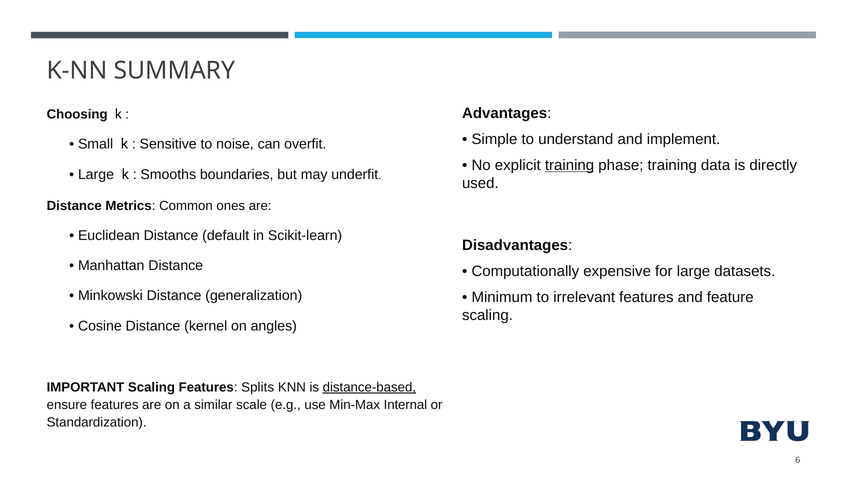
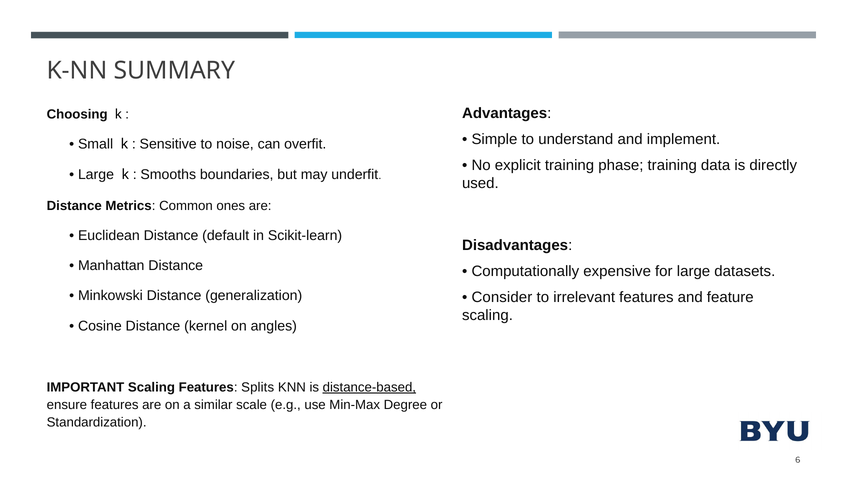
training at (570, 165) underline: present -> none
Minimum: Minimum -> Consider
Internal: Internal -> Degree
